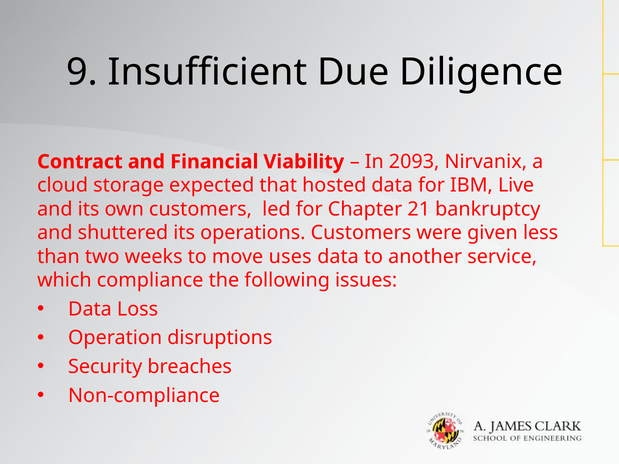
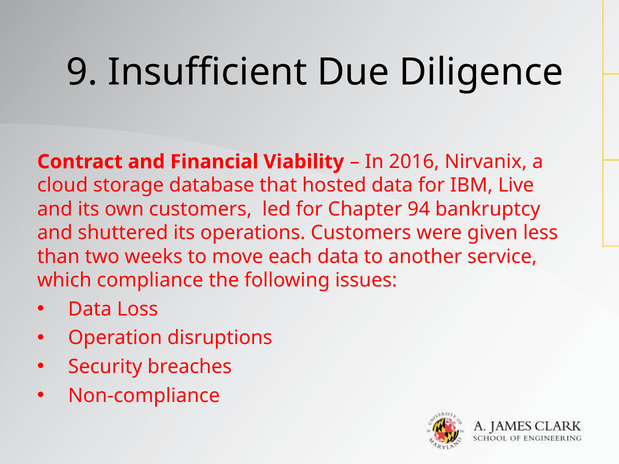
2093: 2093 -> 2016
expected: expected -> database
21: 21 -> 94
uses: uses -> each
